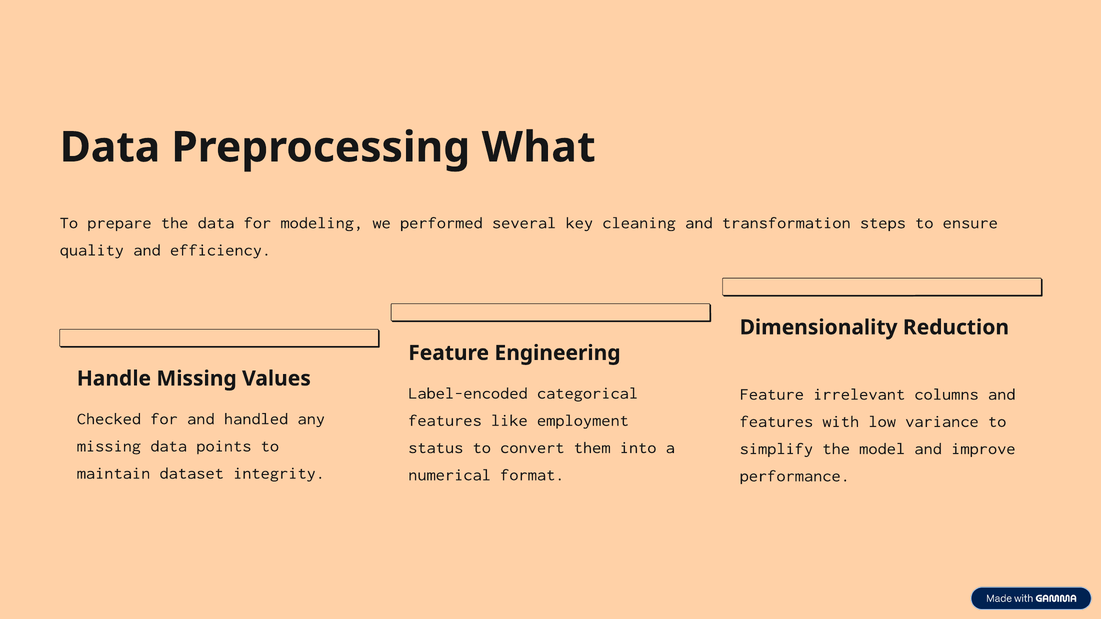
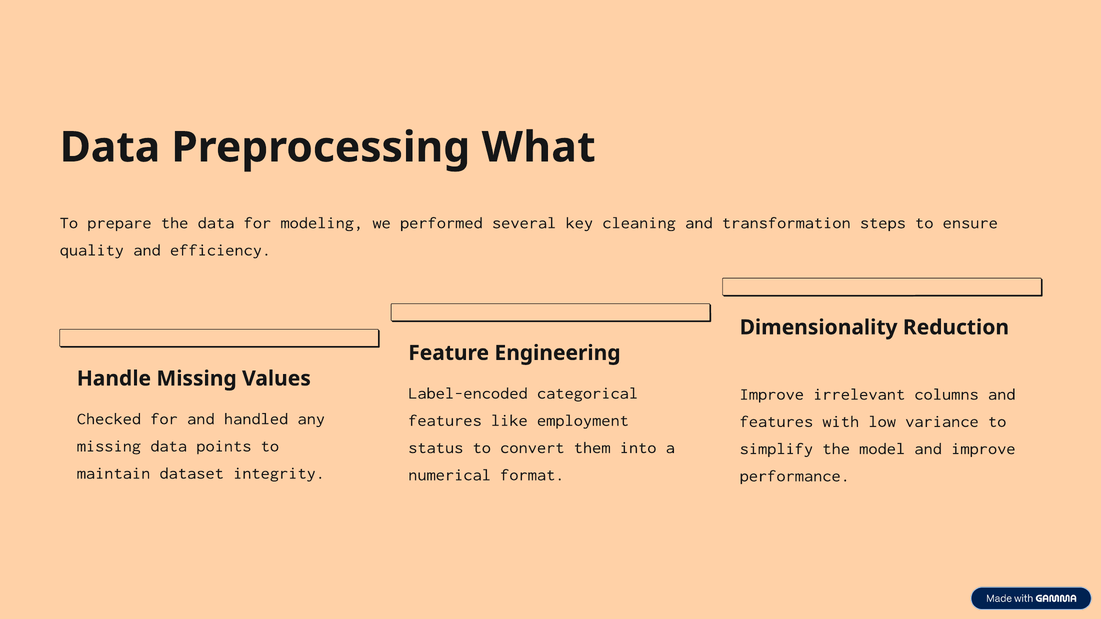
Feature at (772, 394): Feature -> Improve
